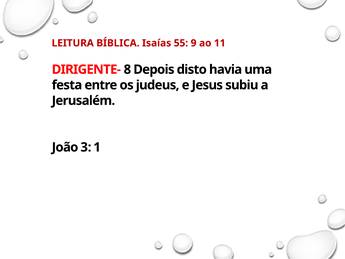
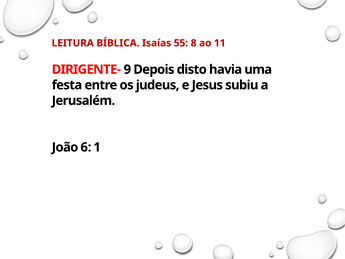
9: 9 -> 8
8: 8 -> 9
3: 3 -> 6
